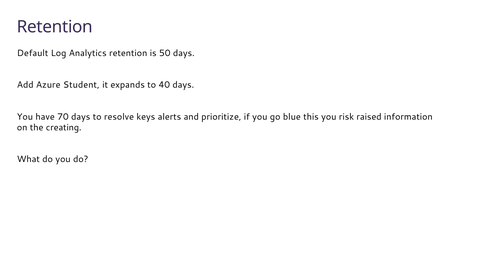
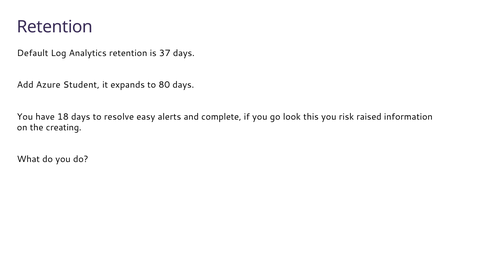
50: 50 -> 37
40: 40 -> 80
70: 70 -> 18
keys: keys -> easy
prioritize: prioritize -> complete
blue: blue -> look
